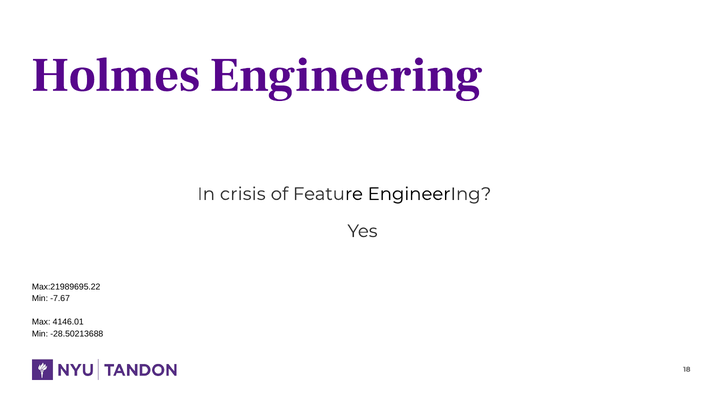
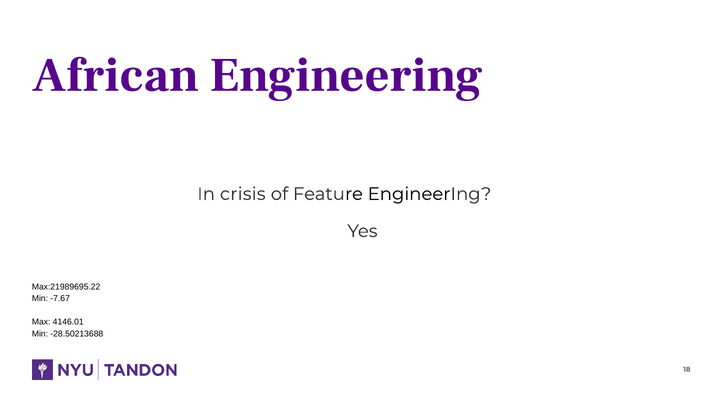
Holmes: Holmes -> African
